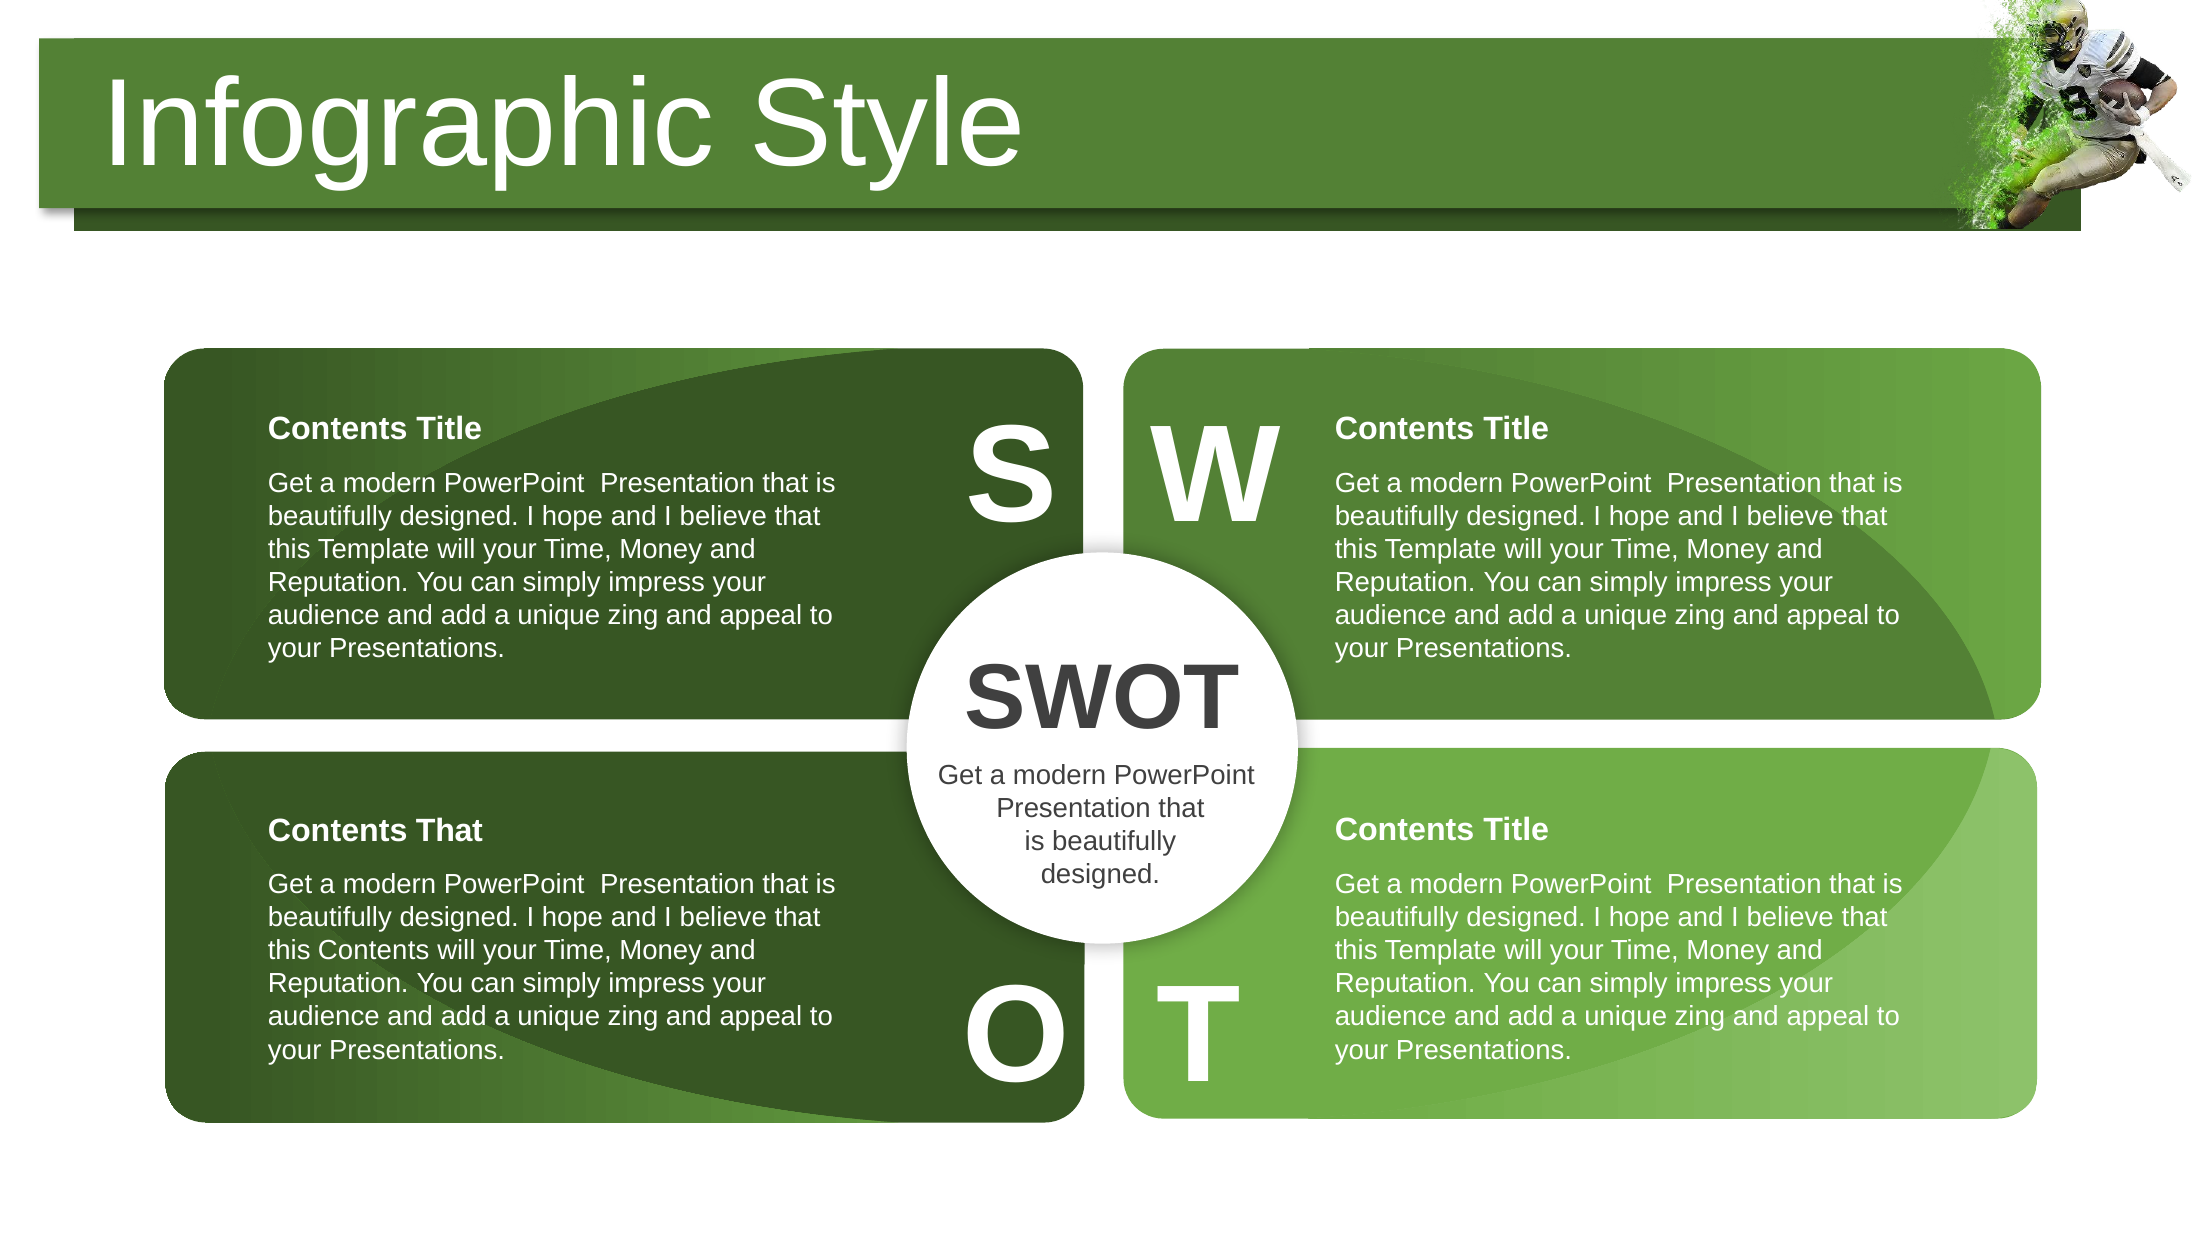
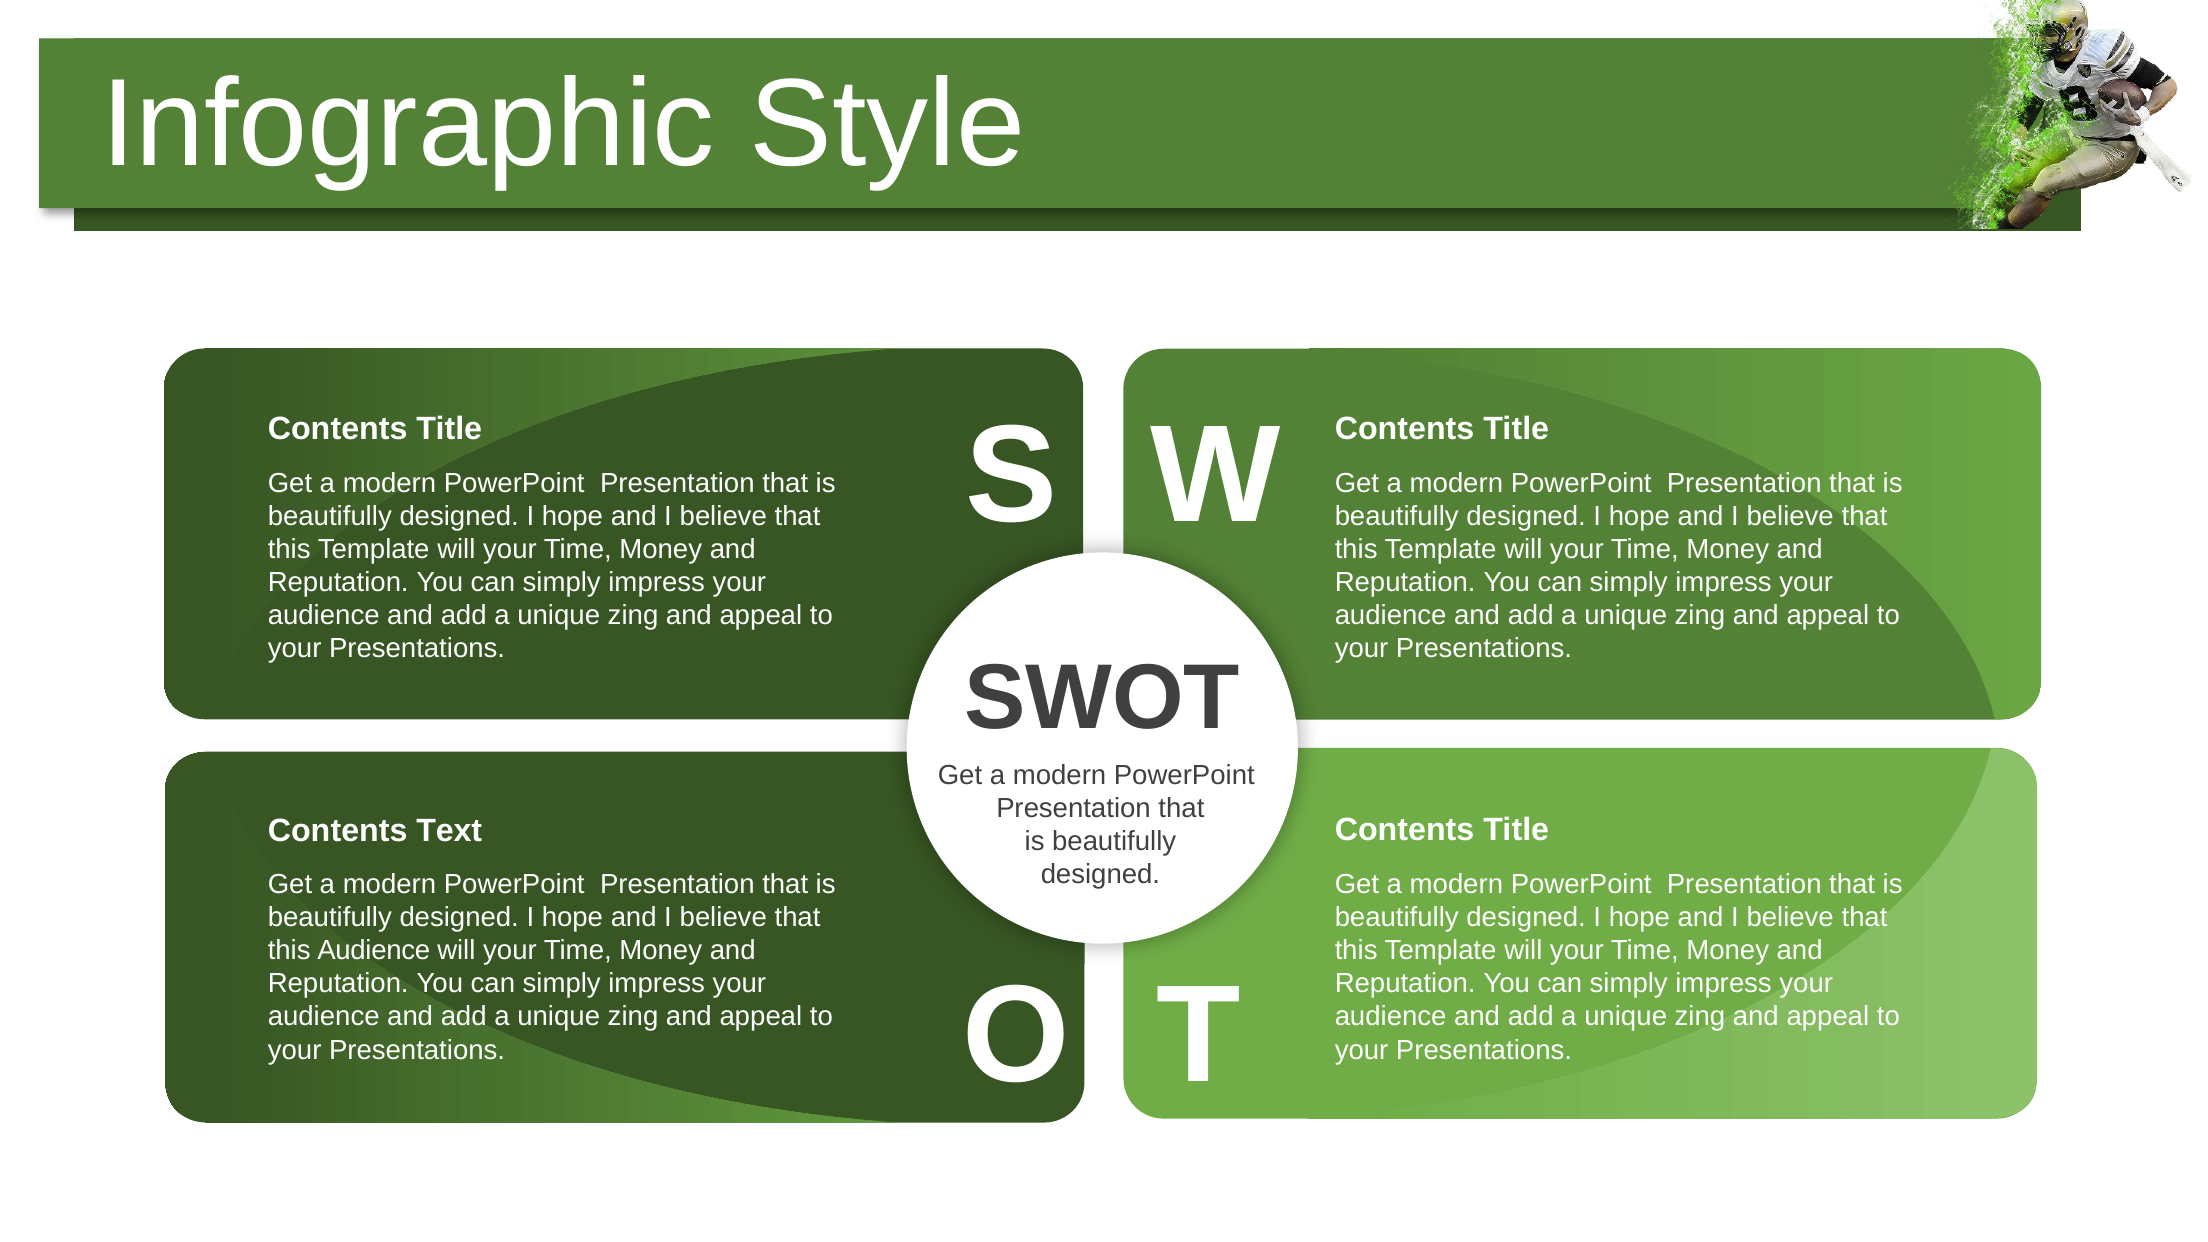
Contents That: That -> Text
this Contents: Contents -> Audience
